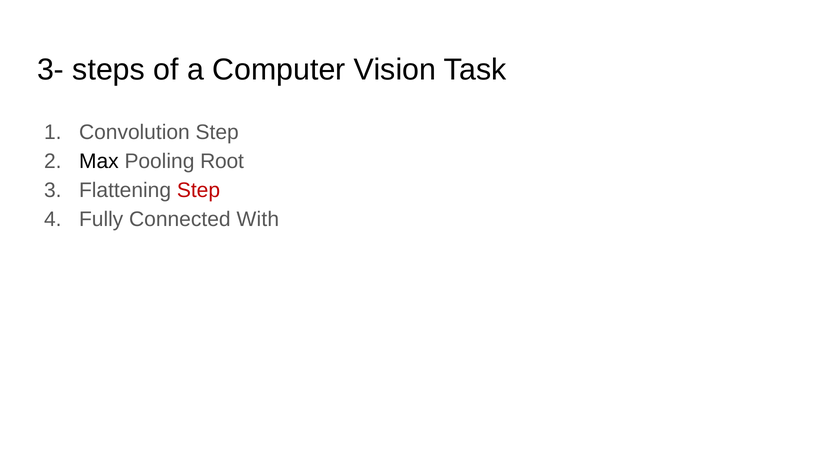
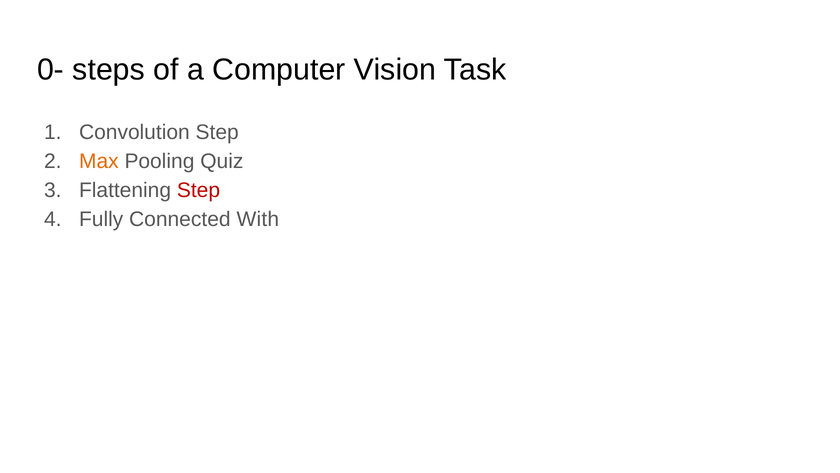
3-: 3- -> 0-
Max colour: black -> orange
Root: Root -> Quiz
